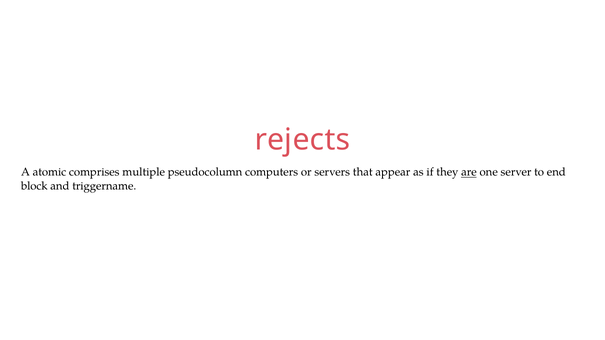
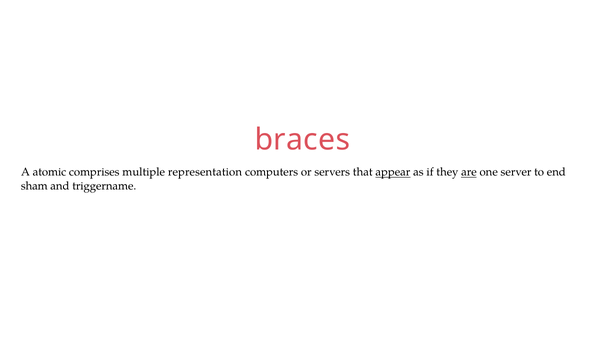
rejects: rejects -> braces
pseudocolumn: pseudocolumn -> representation
appear underline: none -> present
block: block -> sham
